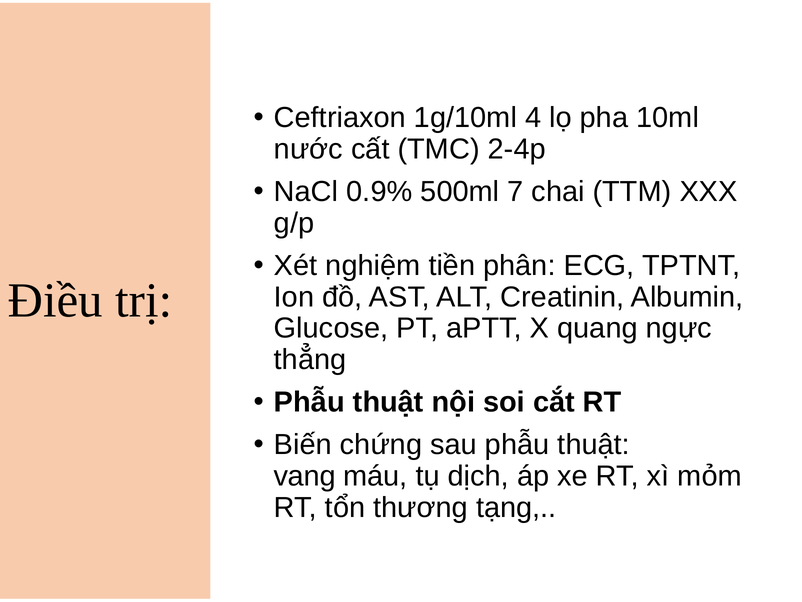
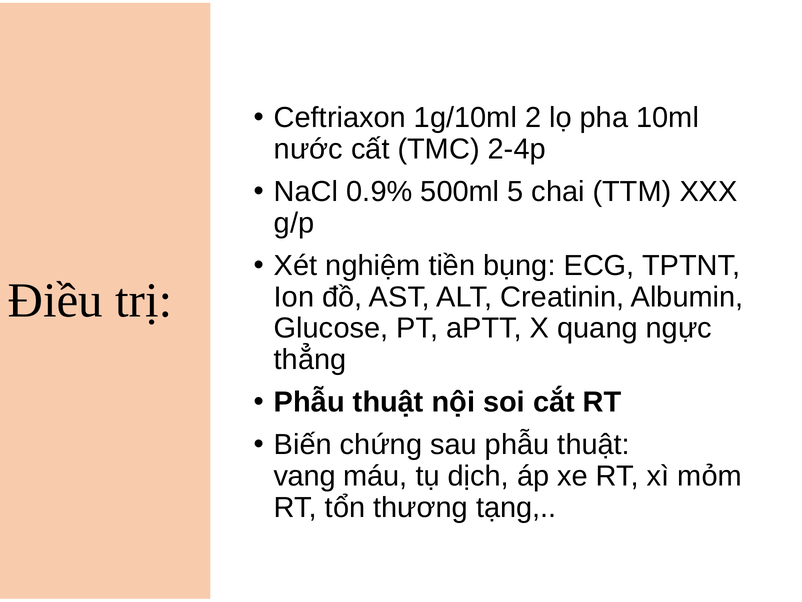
4: 4 -> 2
7: 7 -> 5
phân: phân -> bụng
